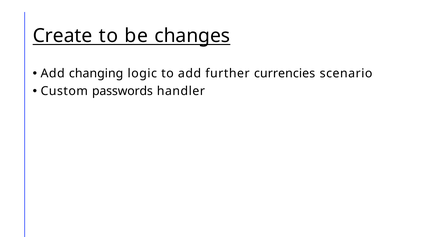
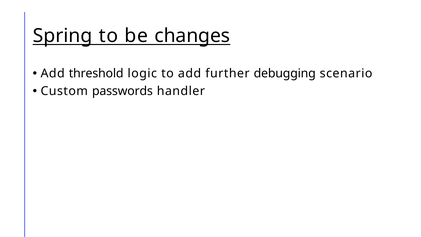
Create: Create -> Spring
changing: changing -> threshold
currencies: currencies -> debugging
